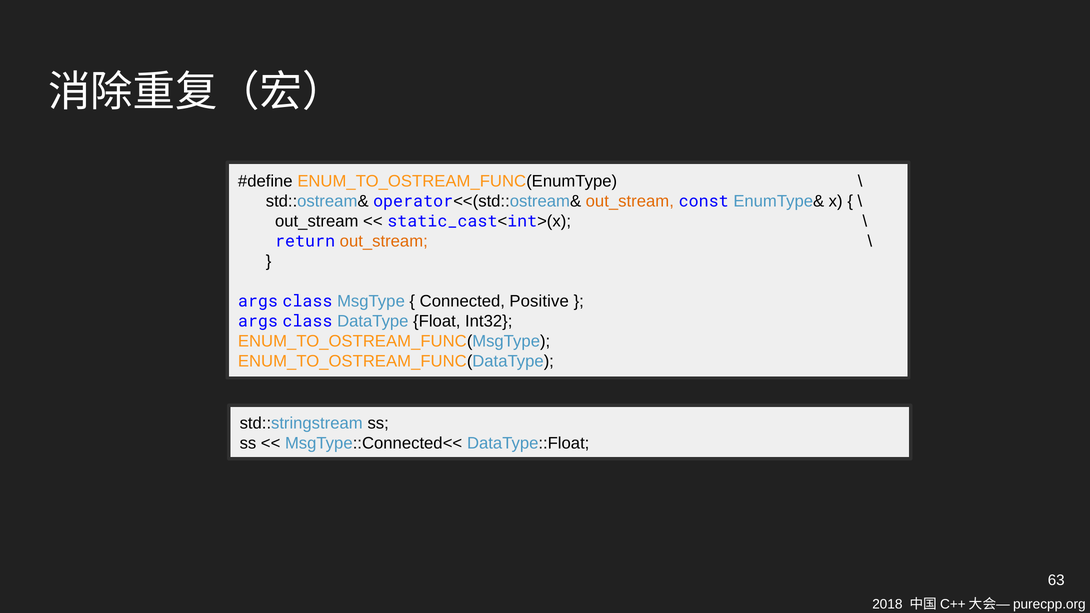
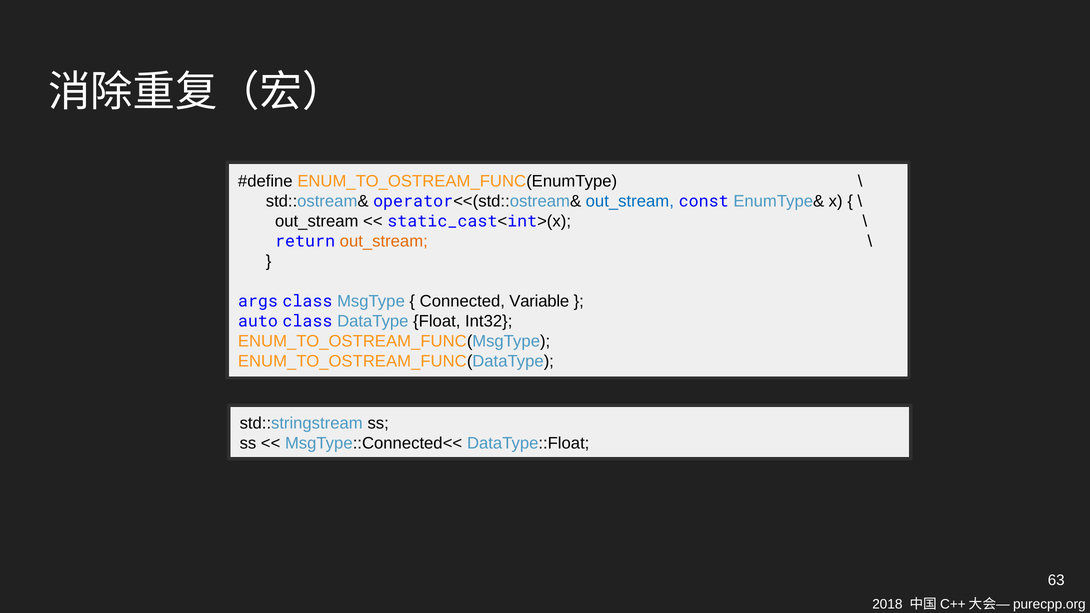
out_stream at (630, 201) colour: orange -> blue
Positive: Positive -> Variable
args at (258, 321): args -> auto
